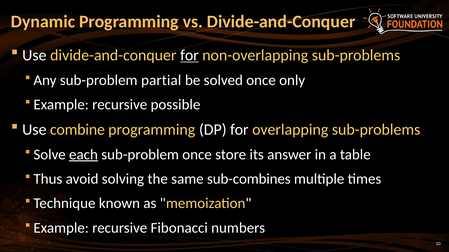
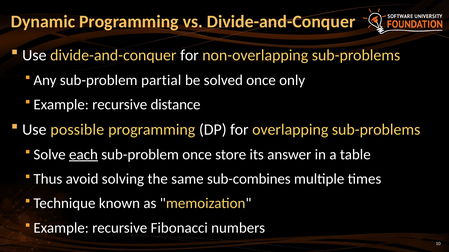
for at (189, 55) underline: present -> none
possible: possible -> distance
combine: combine -> possible
